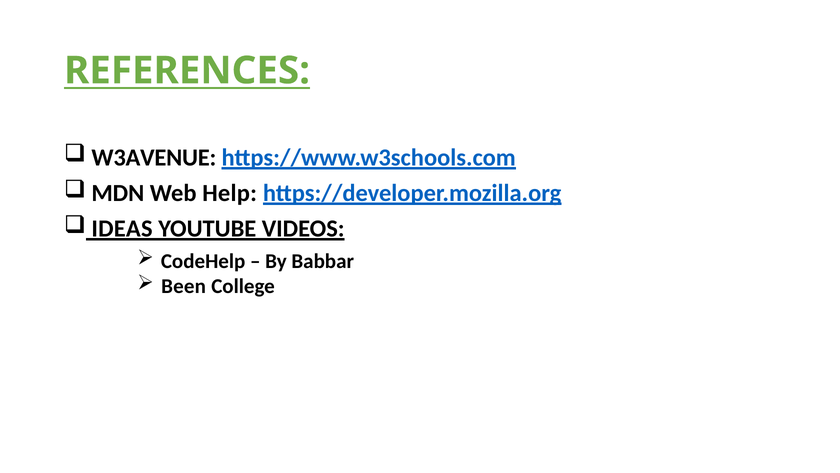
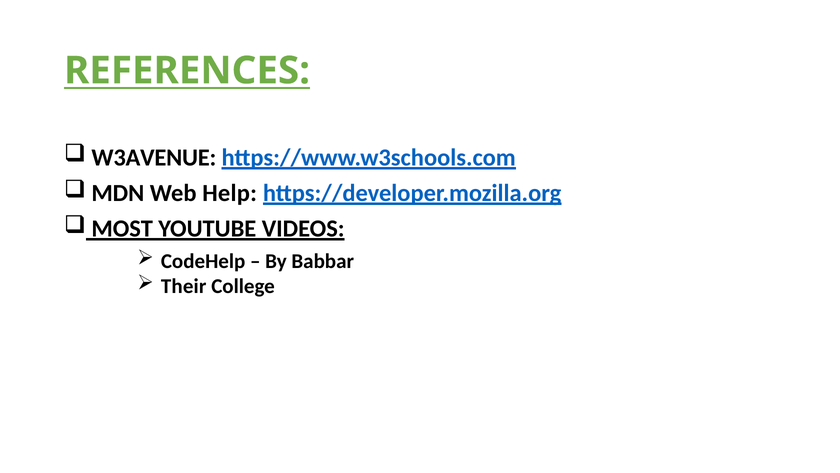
IDEAS: IDEAS -> MOST
Been: Been -> Their
